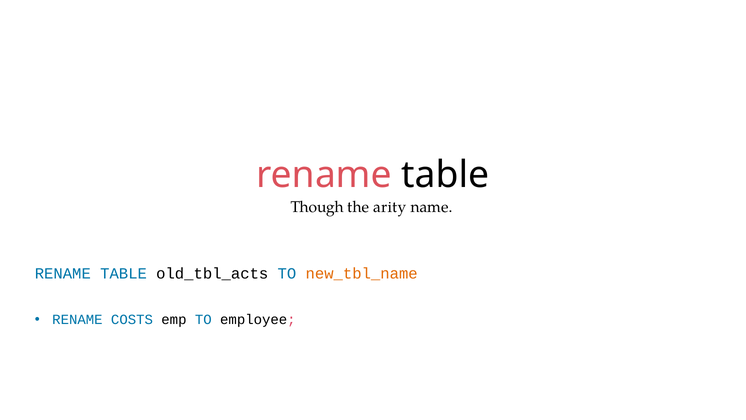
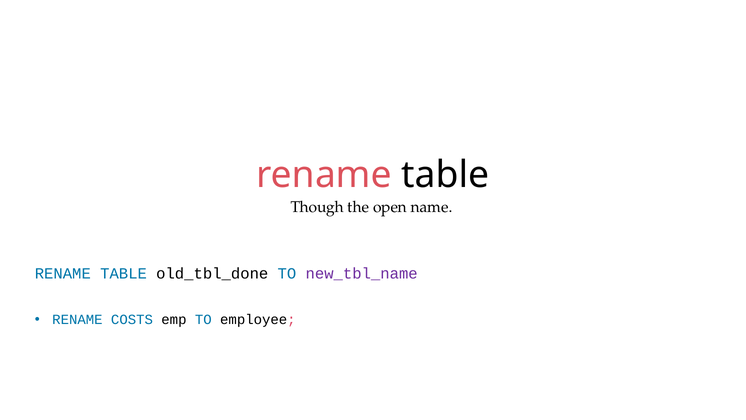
arity: arity -> open
old_tbl_acts: old_tbl_acts -> old_tbl_done
new_tbl_name colour: orange -> purple
